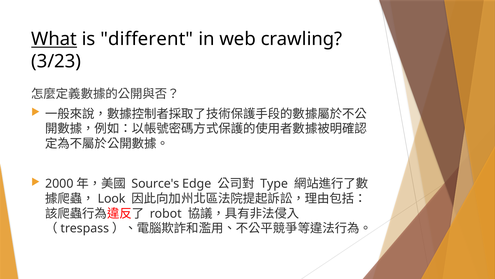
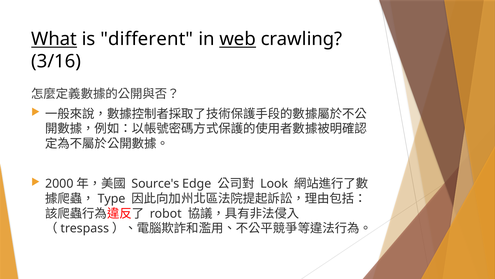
web underline: none -> present
3/23: 3/23 -> 3/16
Type: Type -> Look
Look: Look -> Type
